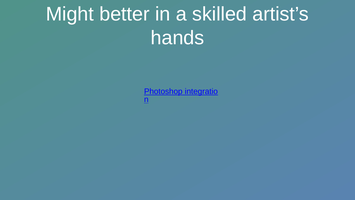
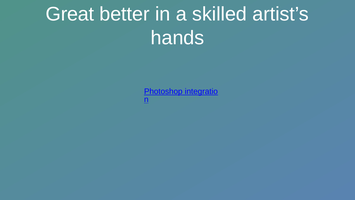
Might: Might -> Great
